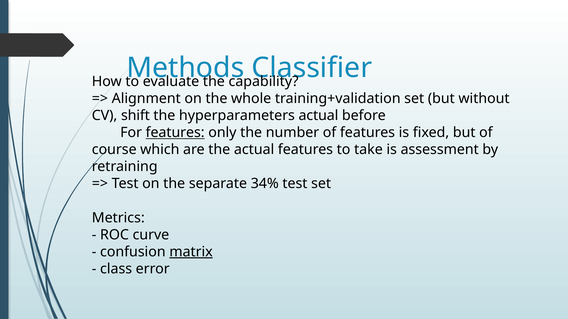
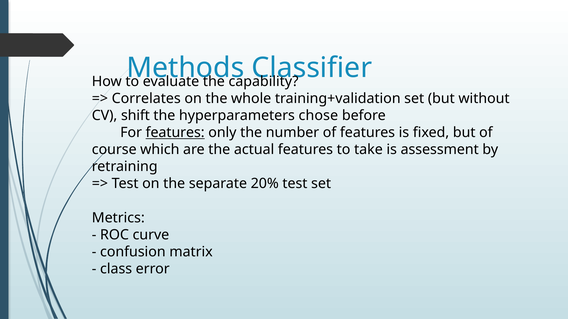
Alignment: Alignment -> Correlates
hyperparameters actual: actual -> chose
34%: 34% -> 20%
matrix underline: present -> none
